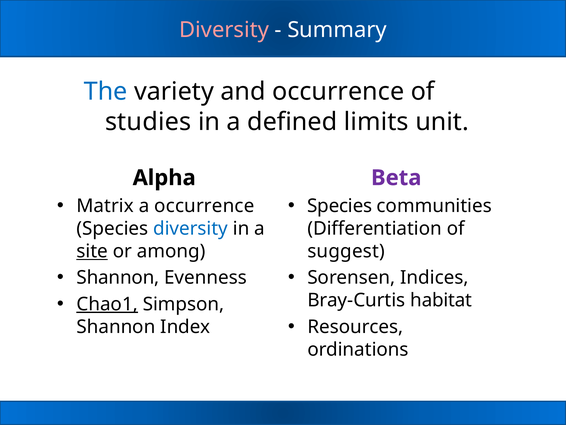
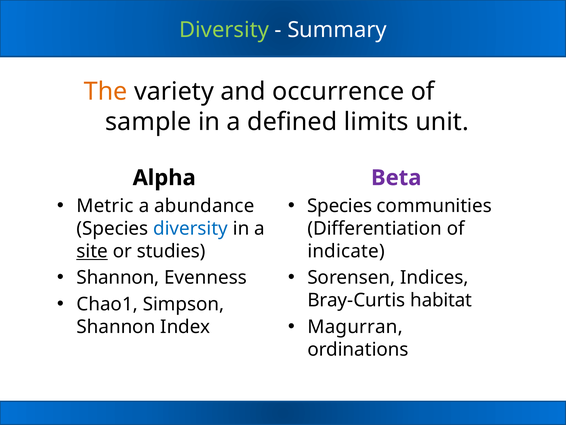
Diversity at (224, 30) colour: pink -> light green
The colour: blue -> orange
studies: studies -> sample
Matrix: Matrix -> Metric
a occurrence: occurrence -> abundance
among: among -> studies
suggest: suggest -> indicate
Chao1 underline: present -> none
Resources: Resources -> Magurran
